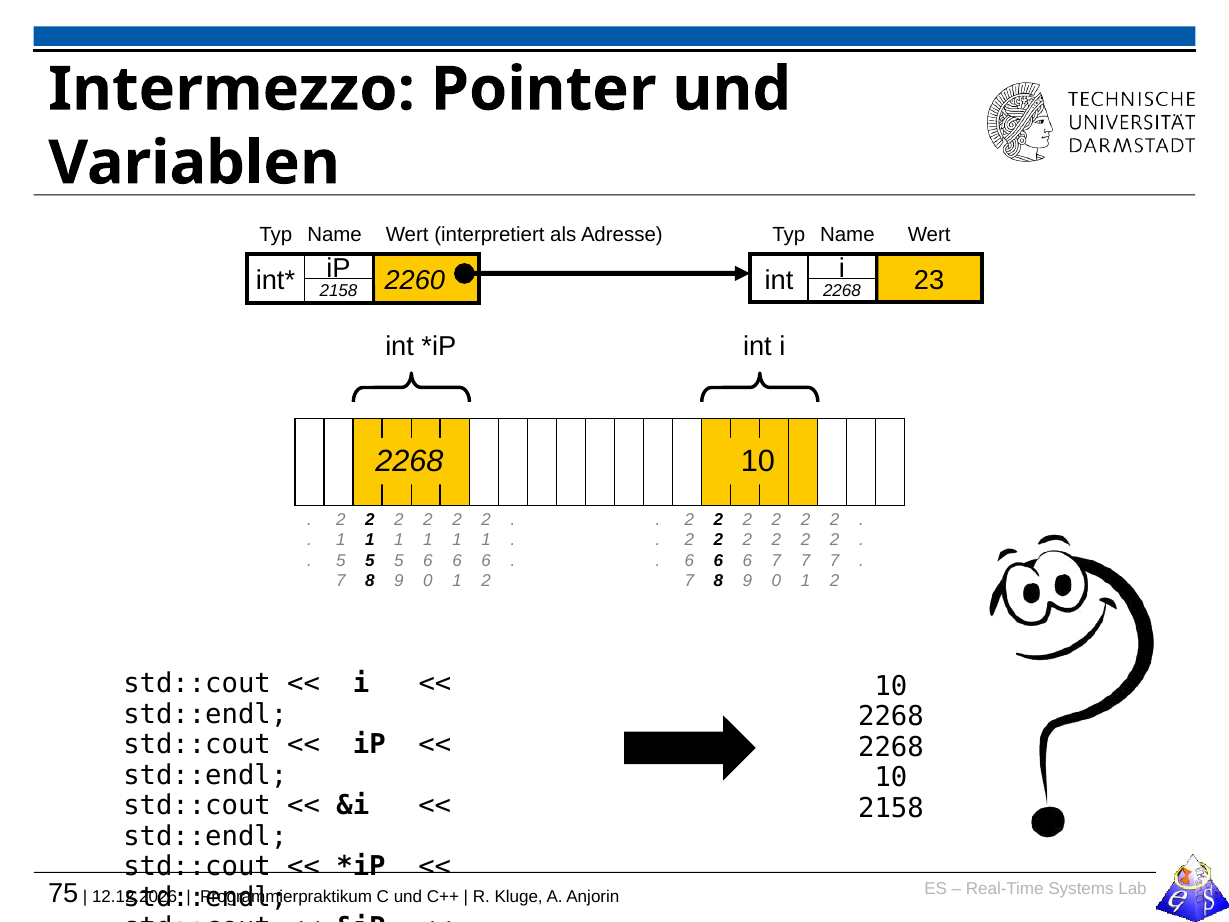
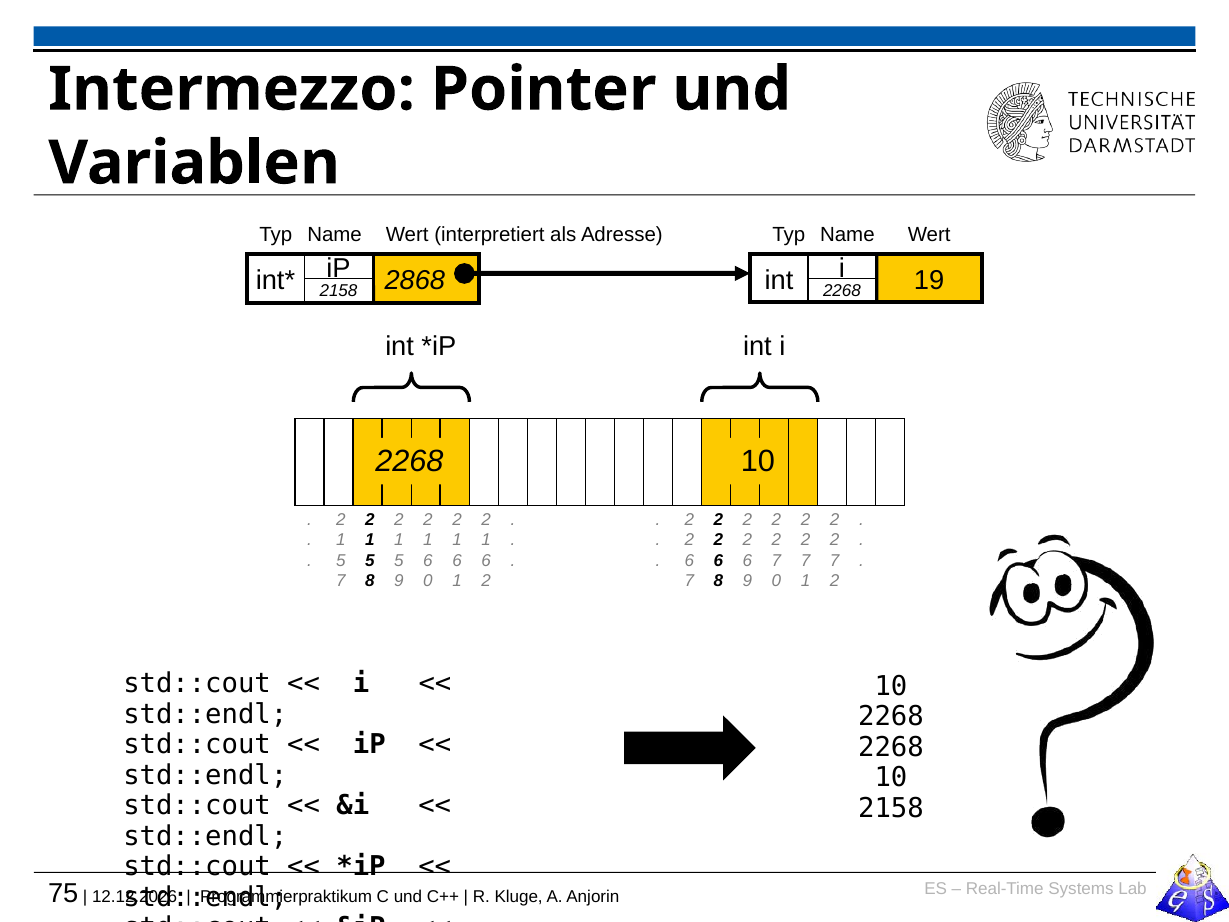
2260: 2260 -> 2868
23: 23 -> 19
